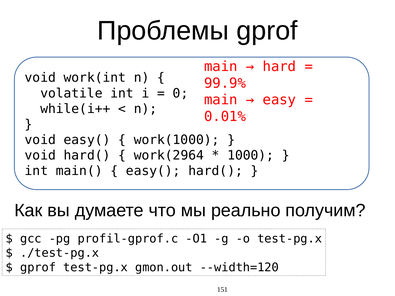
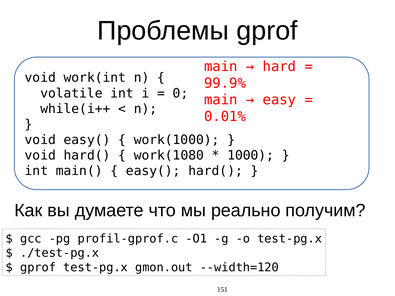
work(2964: work(2964 -> work(1080
